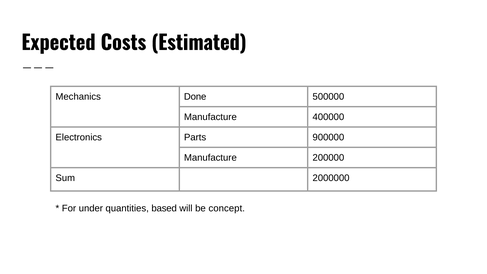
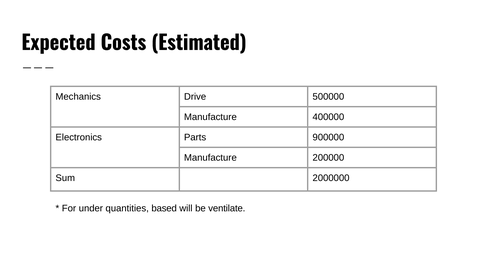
Done: Done -> Drive
concept: concept -> ventilate
